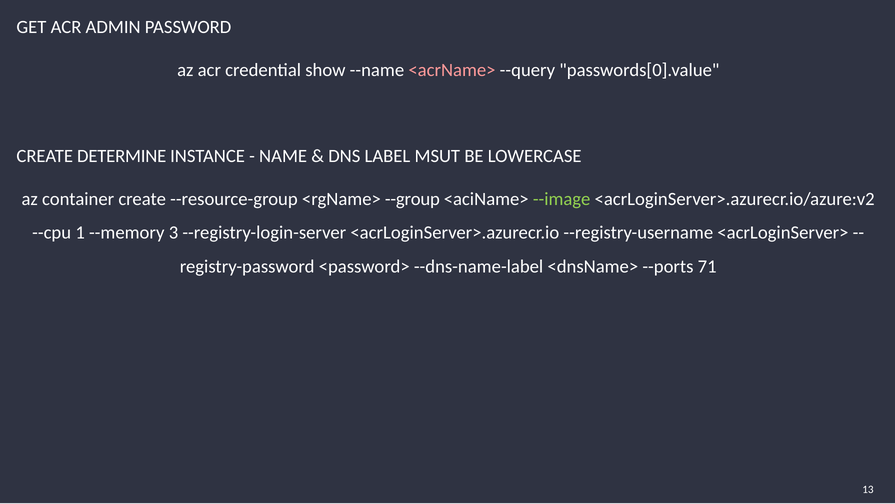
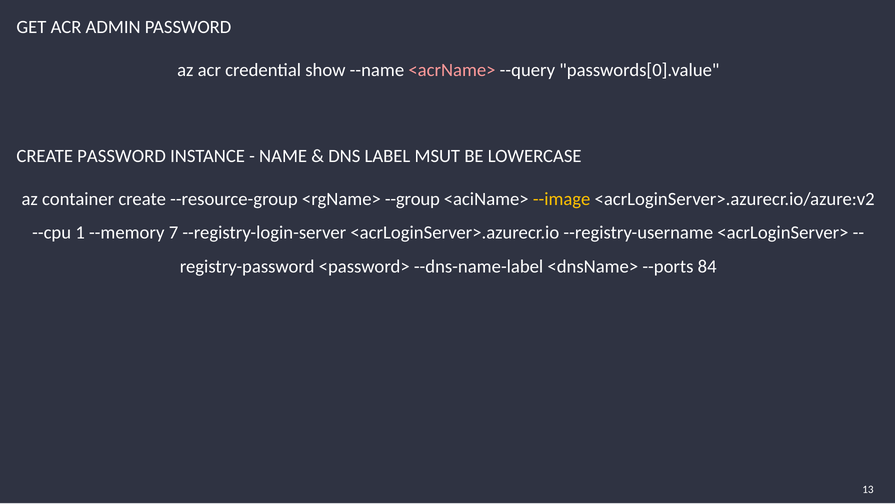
CREATE DETERMINE: DETERMINE -> PASSWORD
--image colour: light green -> yellow
3: 3 -> 7
71: 71 -> 84
